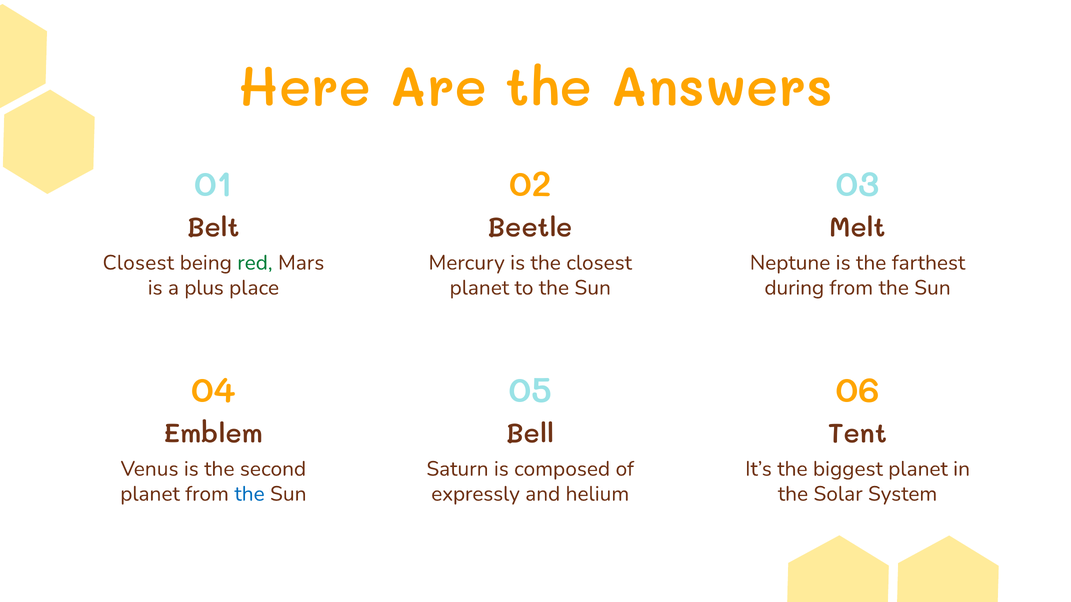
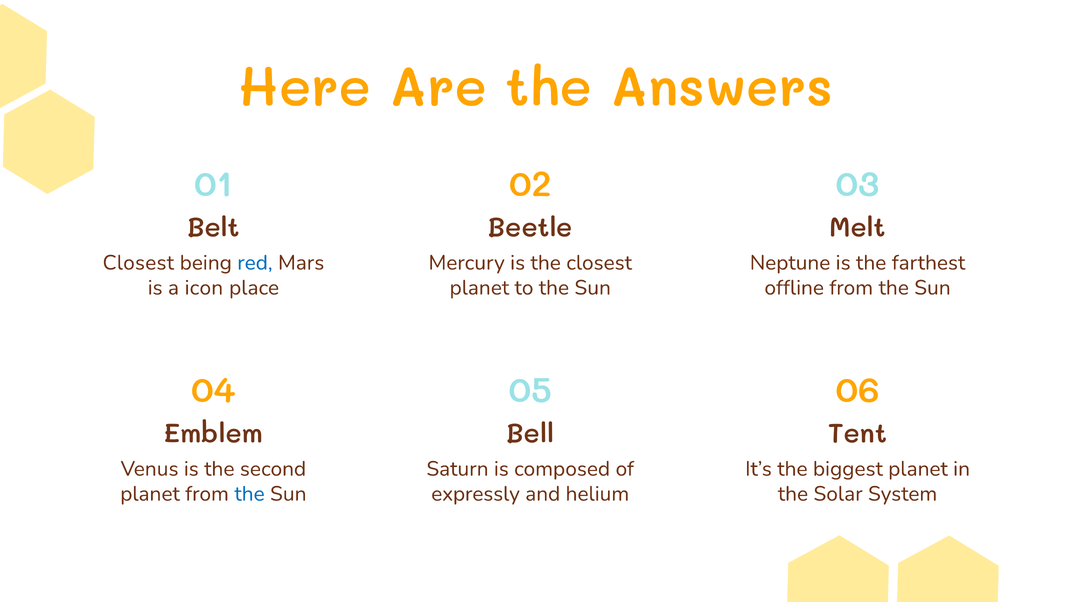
red colour: green -> blue
plus: plus -> icon
during: during -> offline
